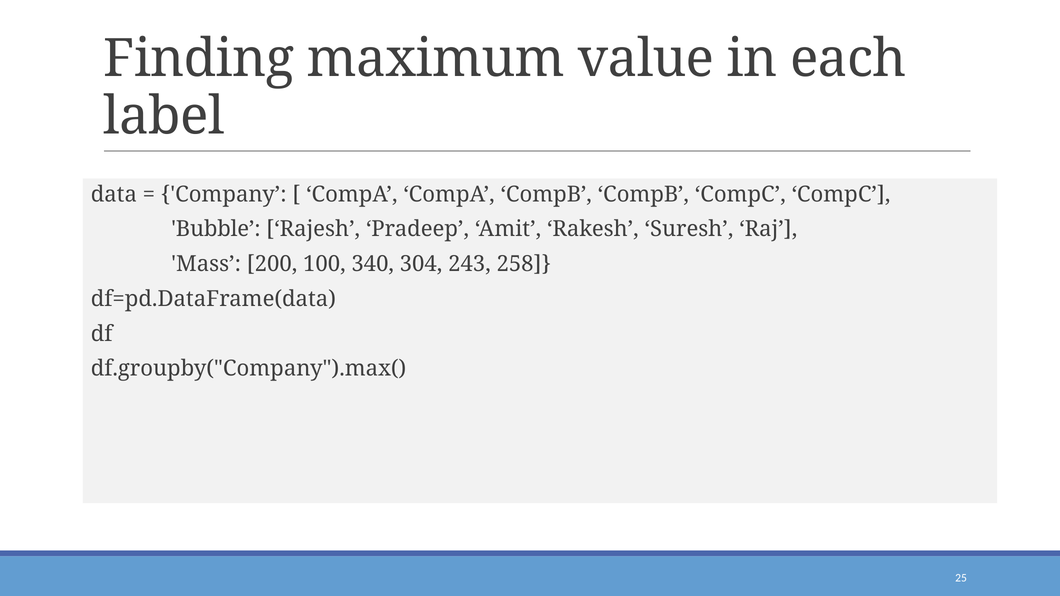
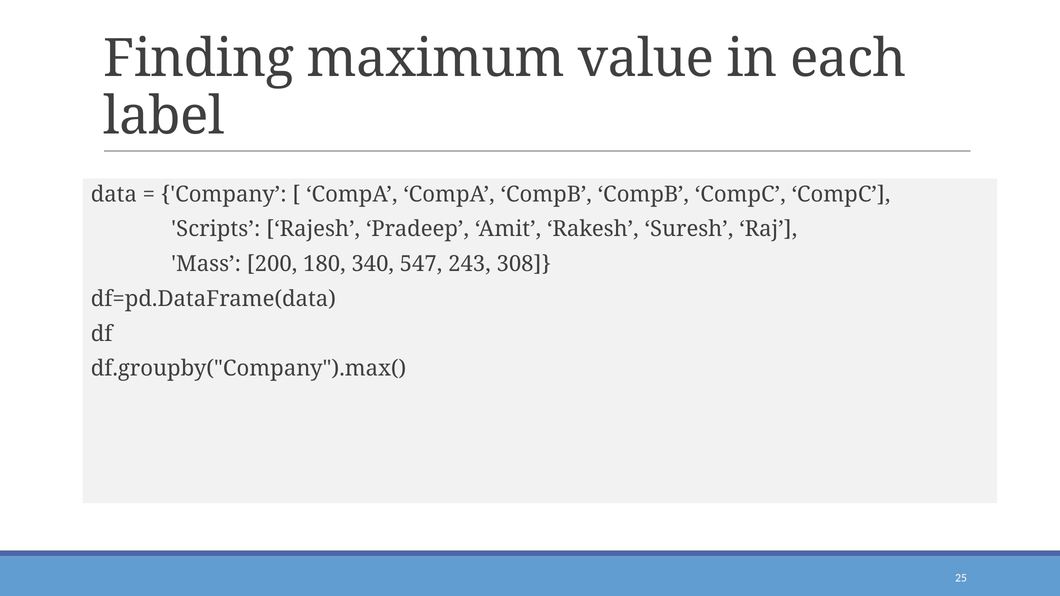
Bubble: Bubble -> Scripts
100: 100 -> 180
304: 304 -> 547
258: 258 -> 308
